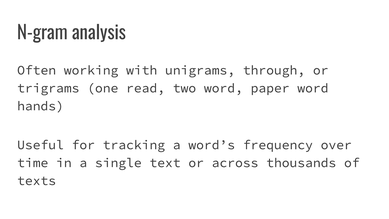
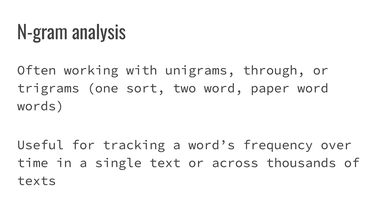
read: read -> sort
hands: hands -> words
